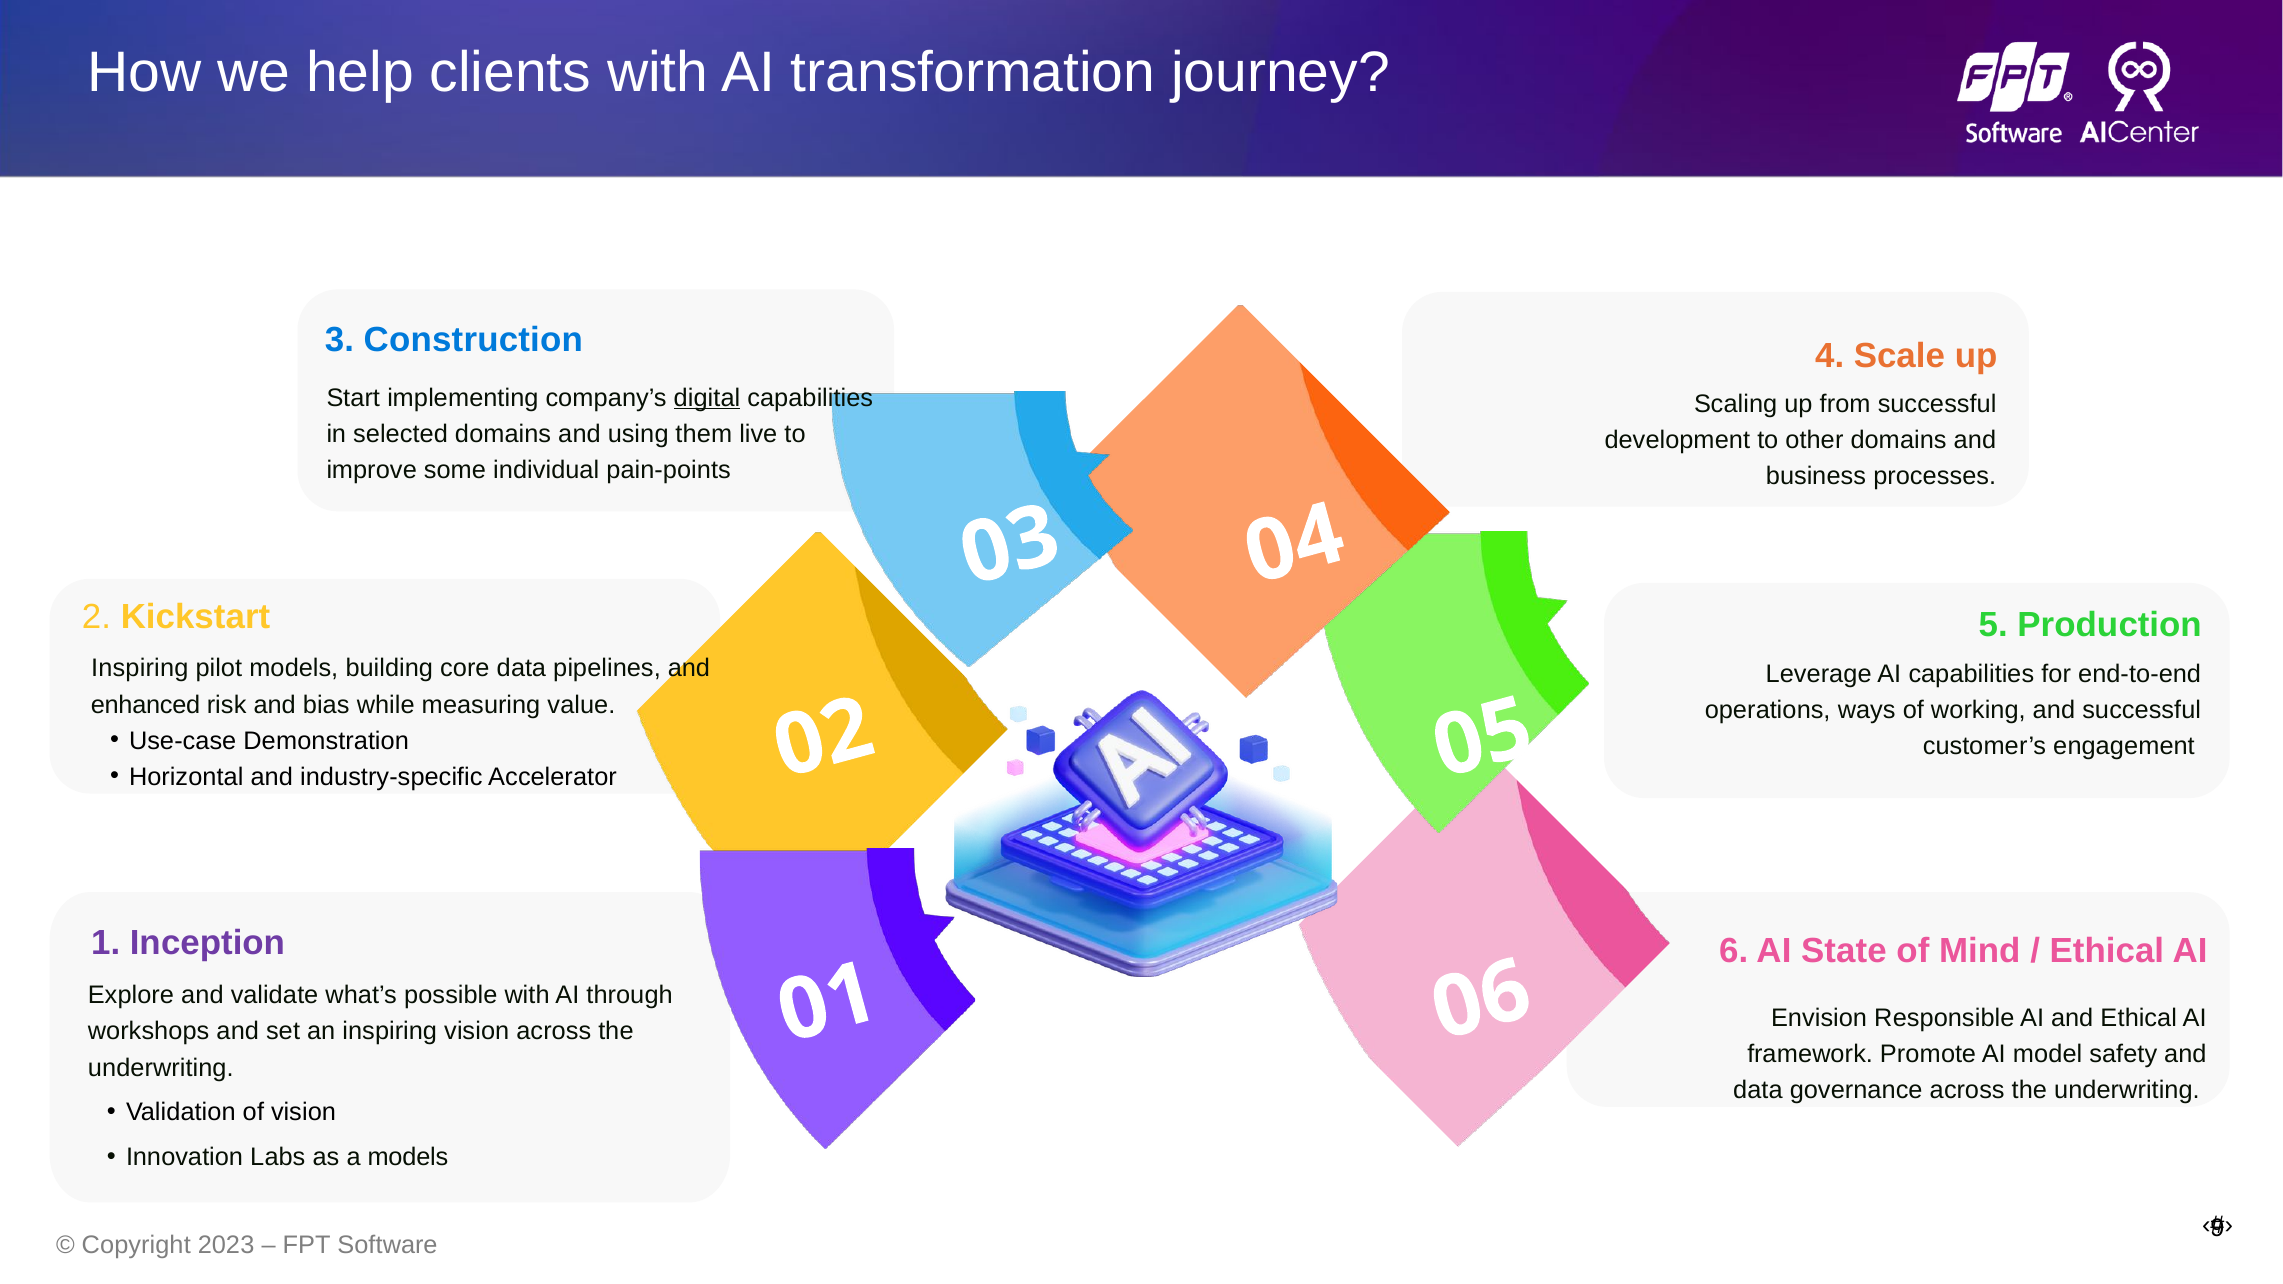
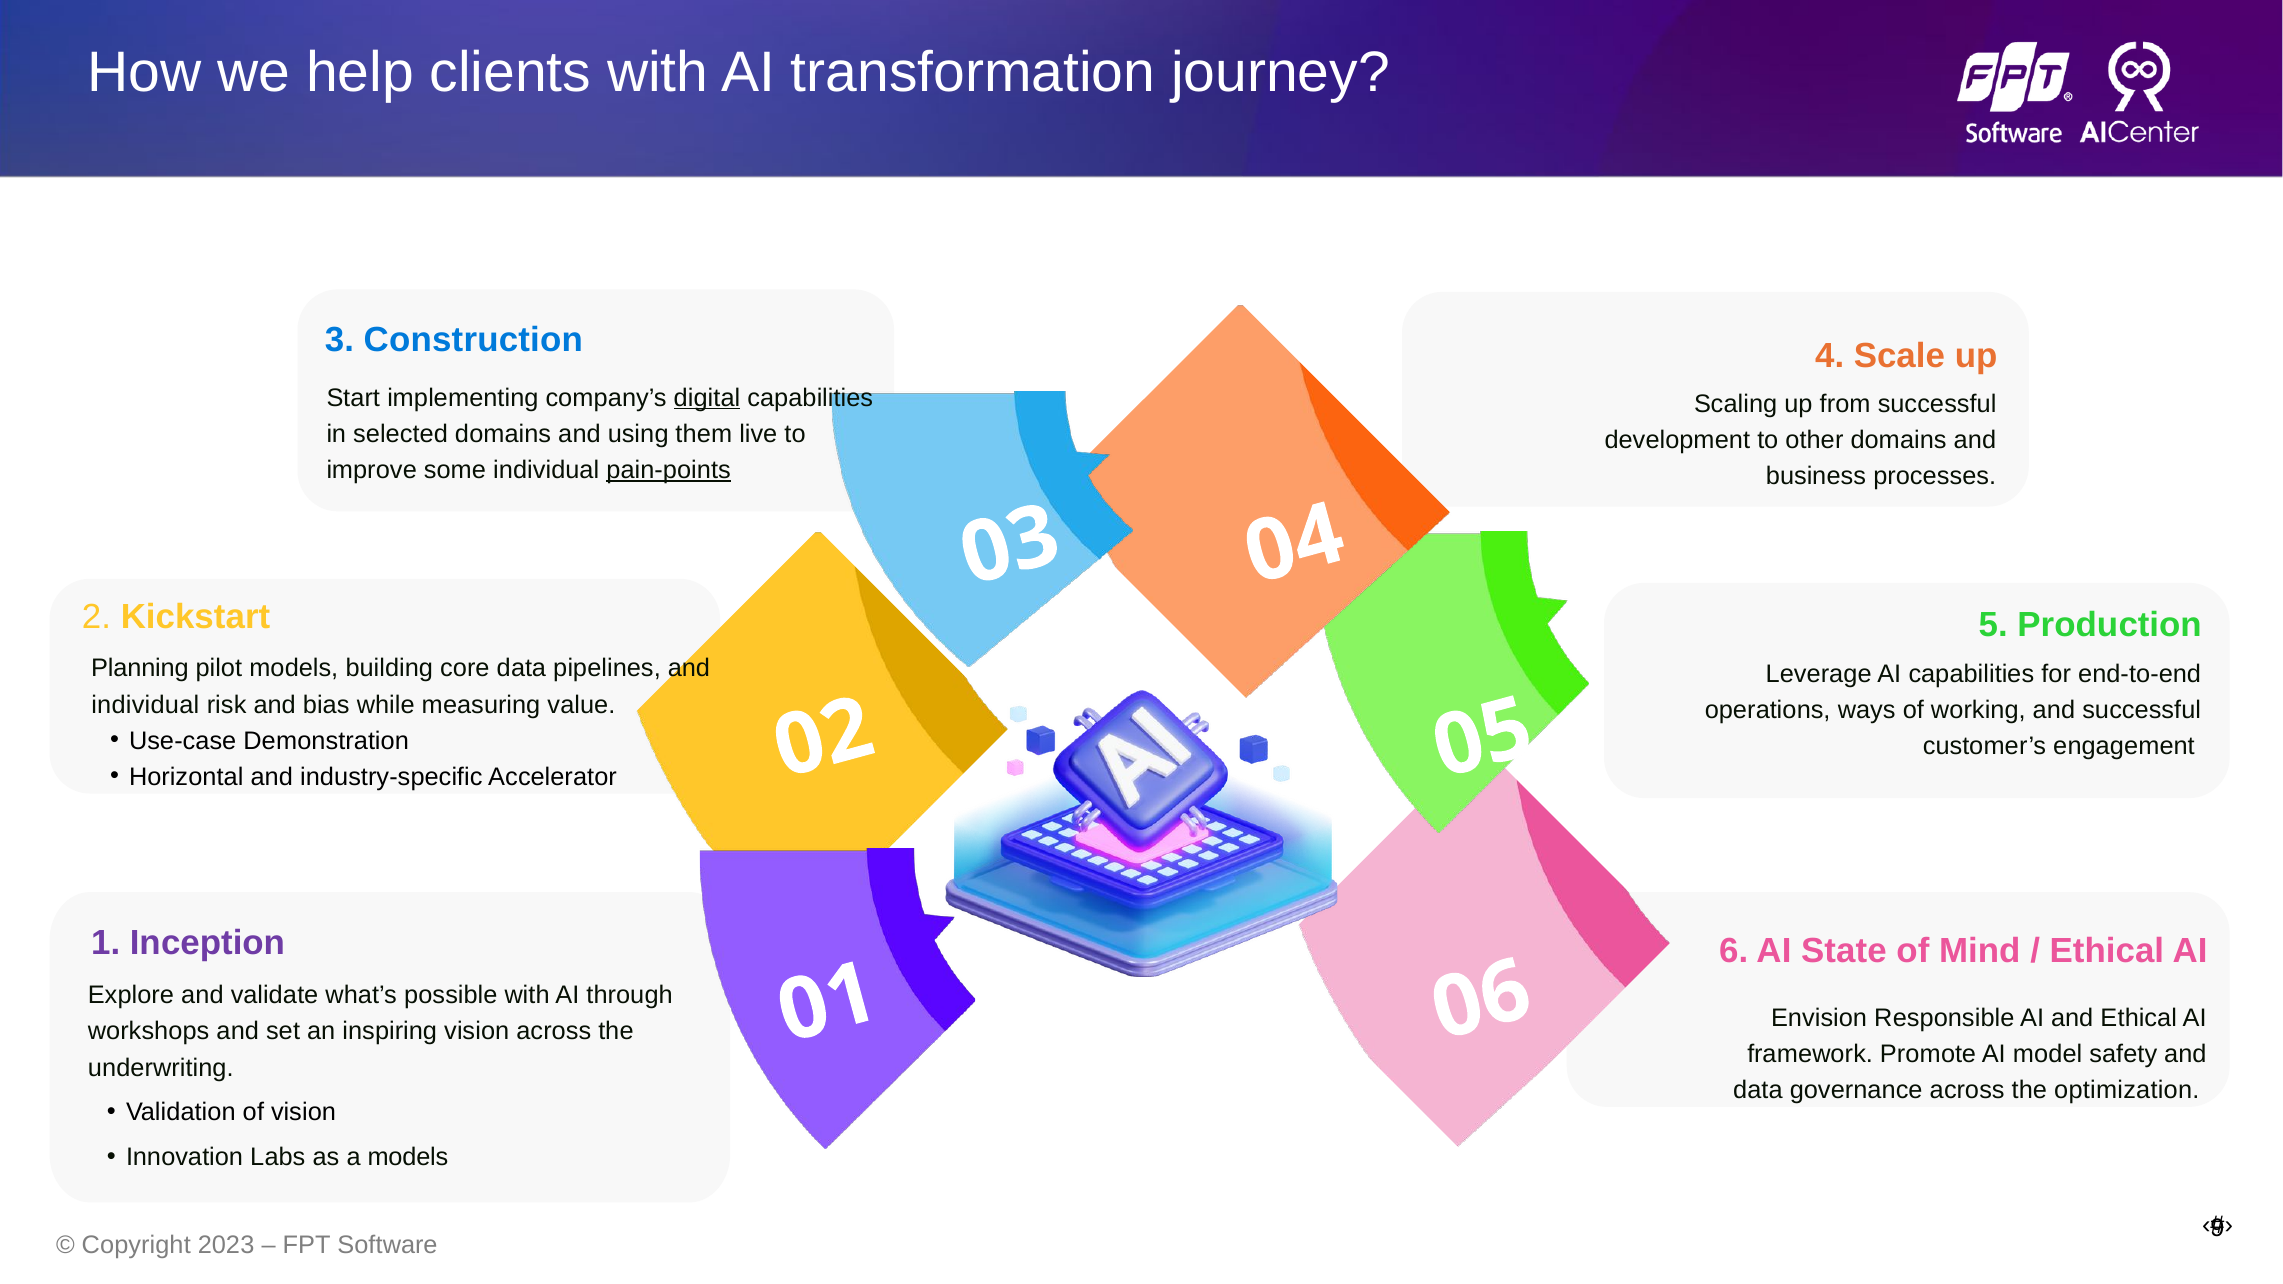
pain-points underline: none -> present
Inspiring at (140, 669): Inspiring -> Planning
enhanced at (146, 705): enhanced -> individual
governance across the underwriting: underwriting -> optimization
